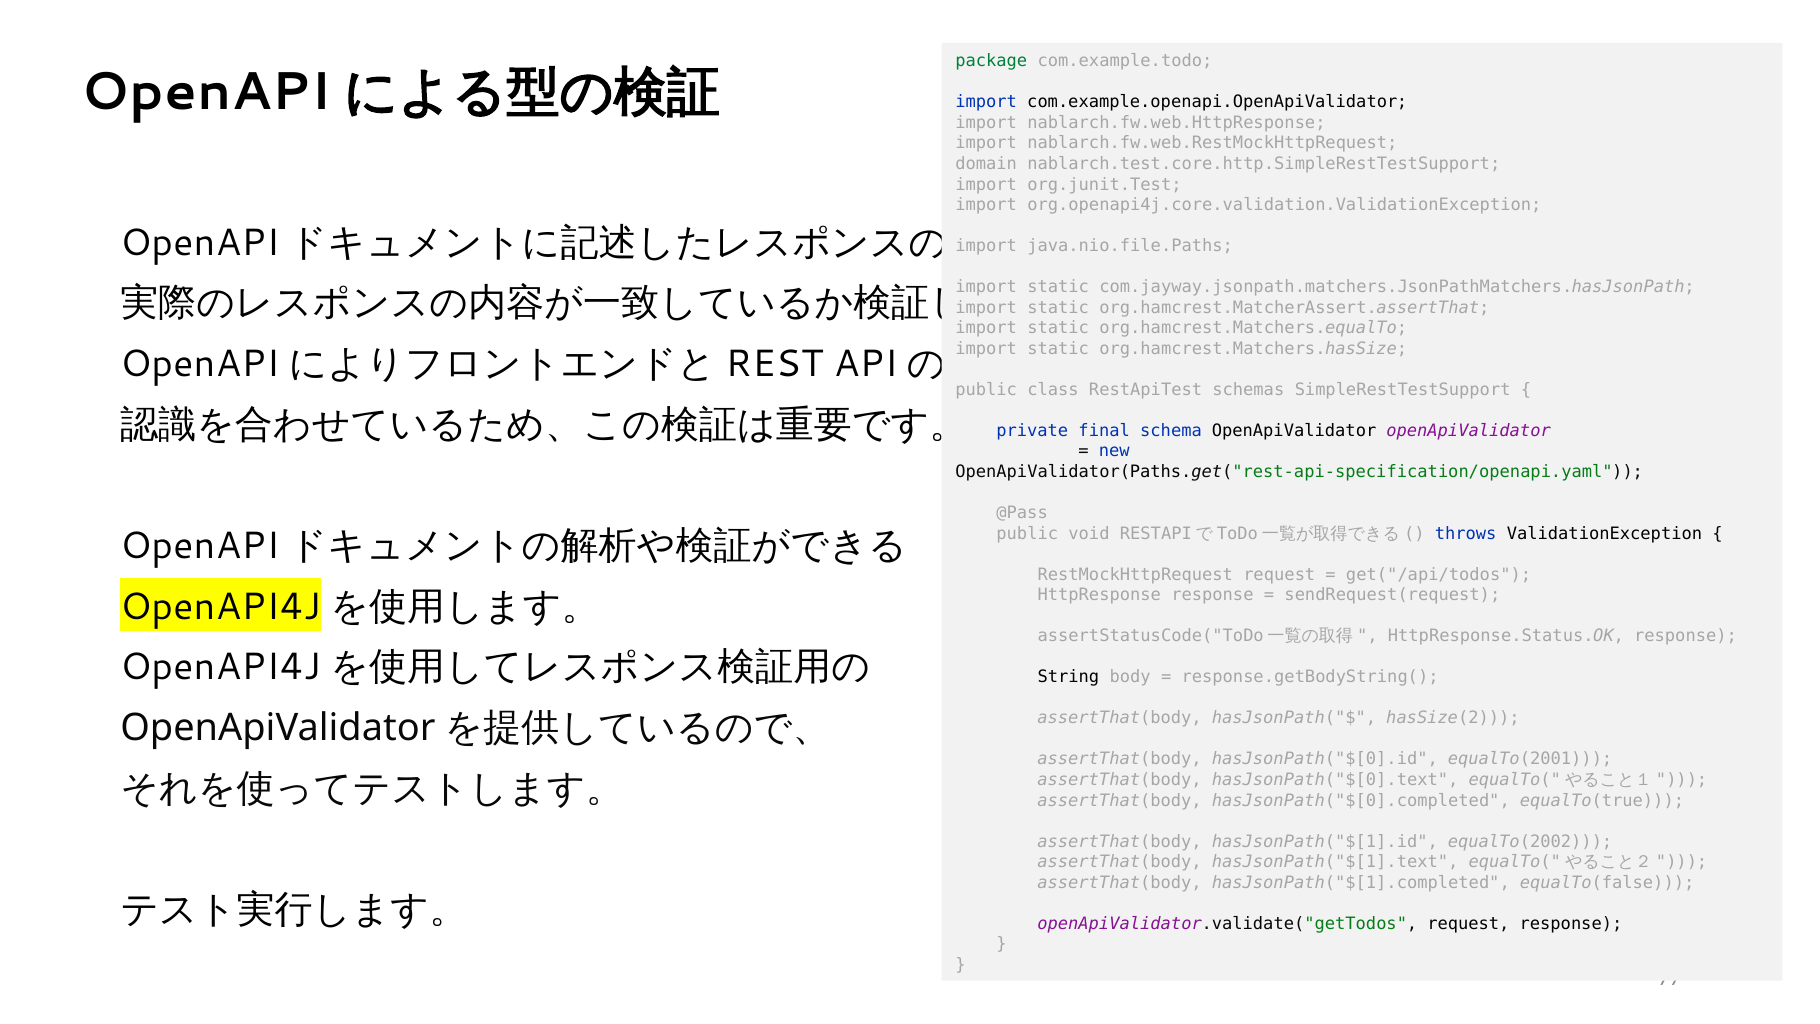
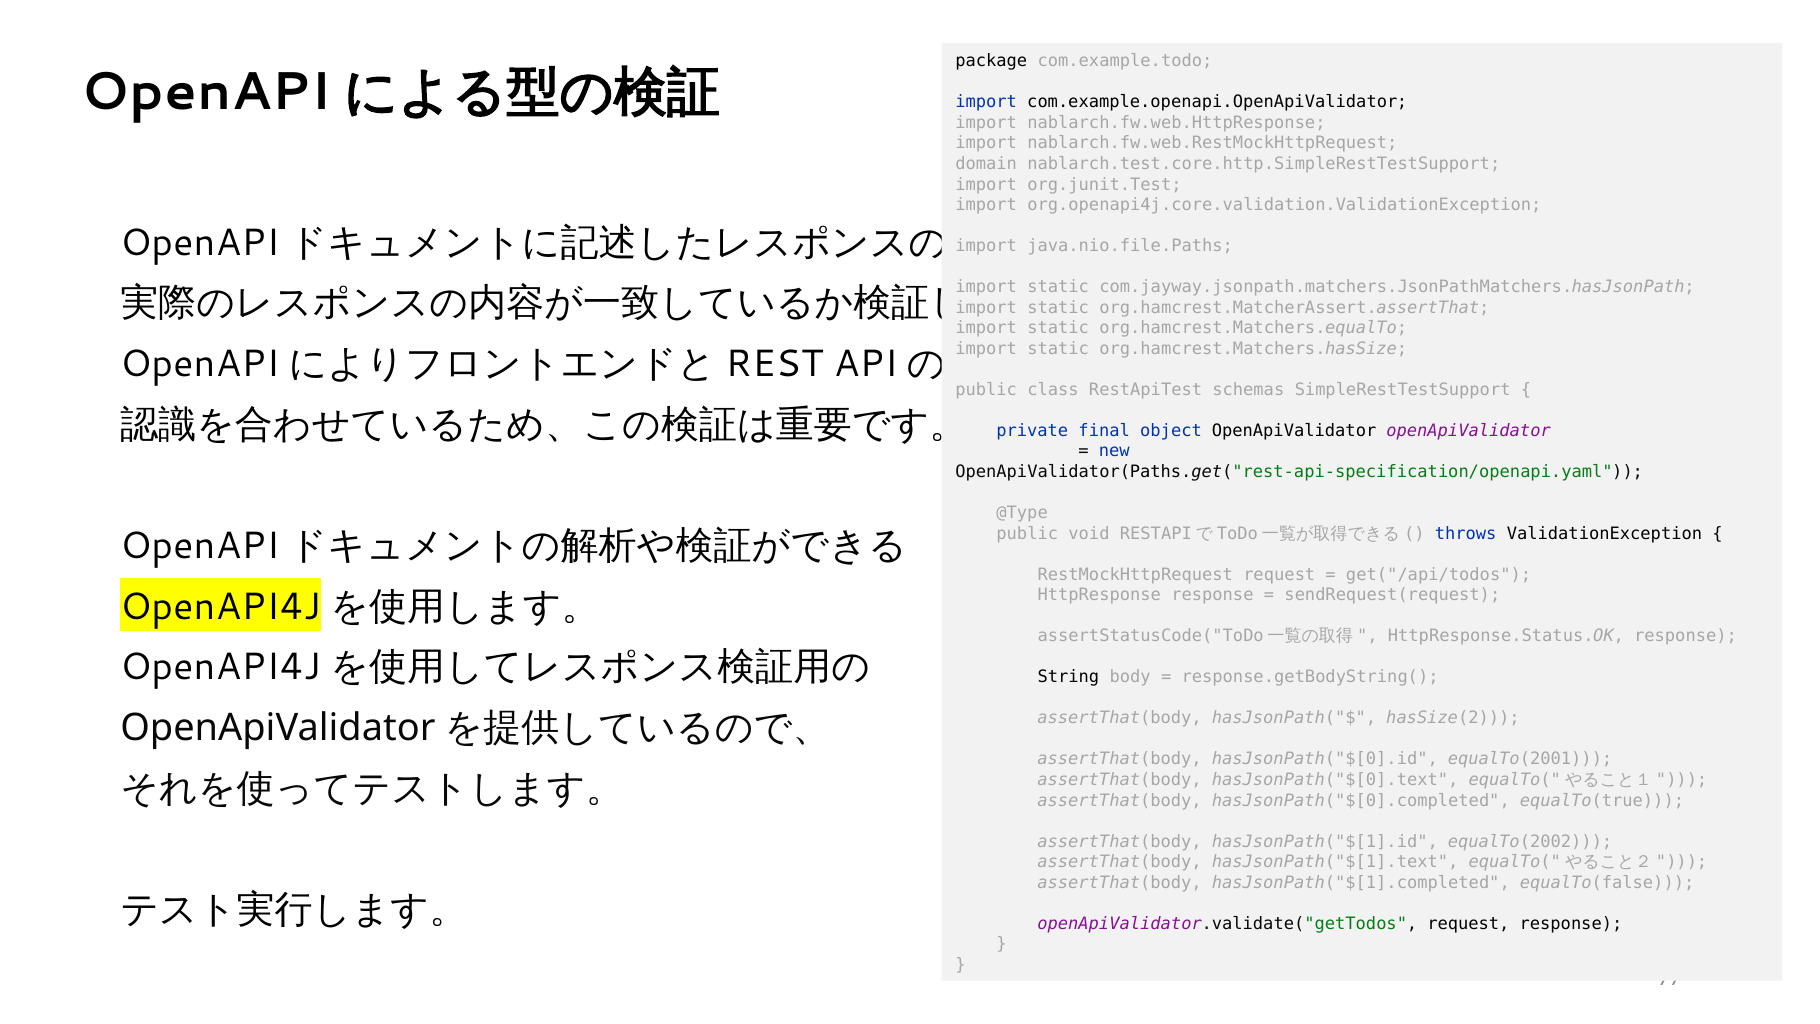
package colour: green -> black
schema: schema -> object
@Pass: @Pass -> @Type
